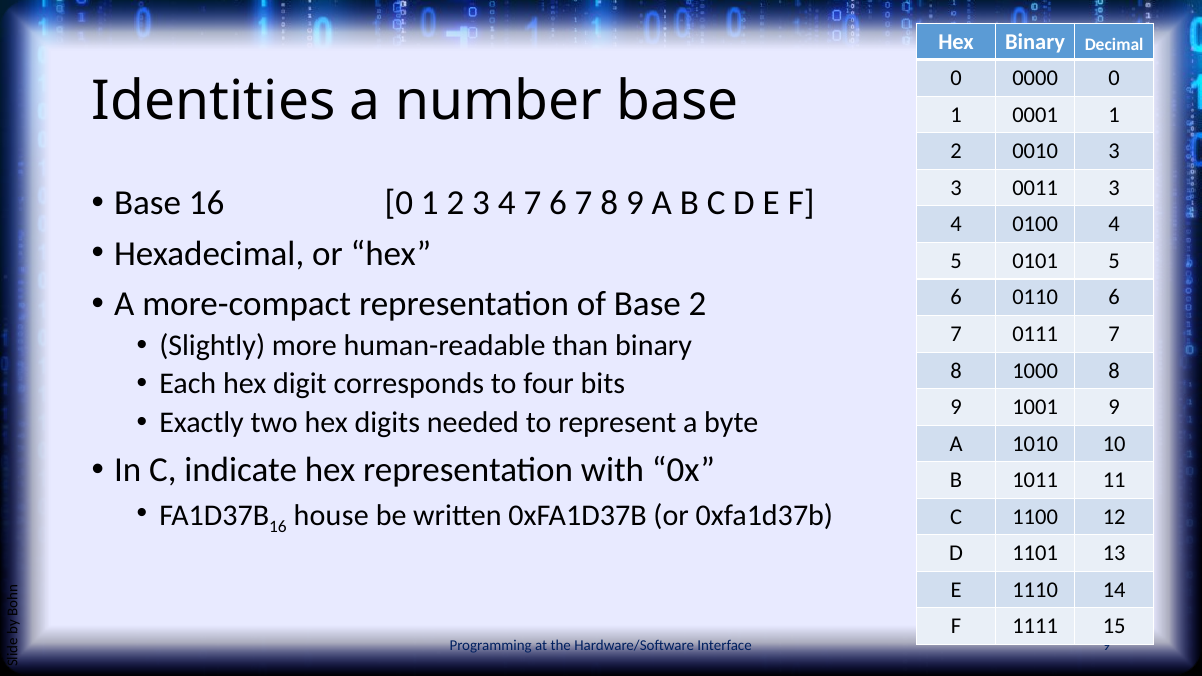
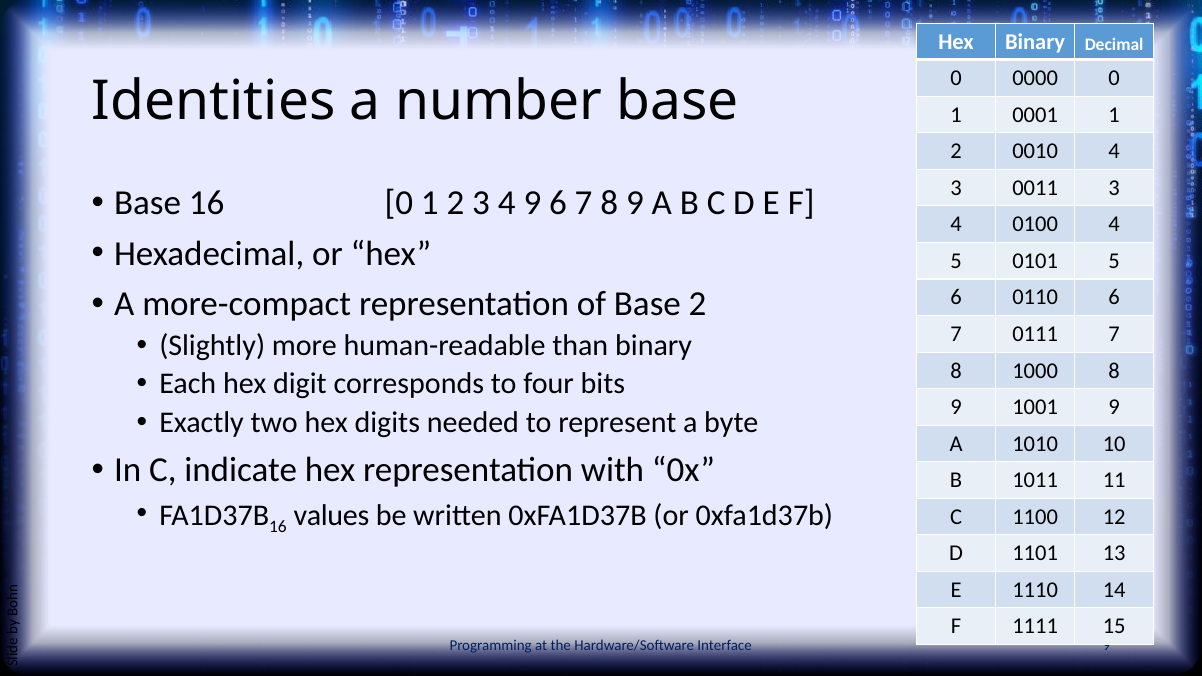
0010 3: 3 -> 4
4 7: 7 -> 9
house: house -> values
